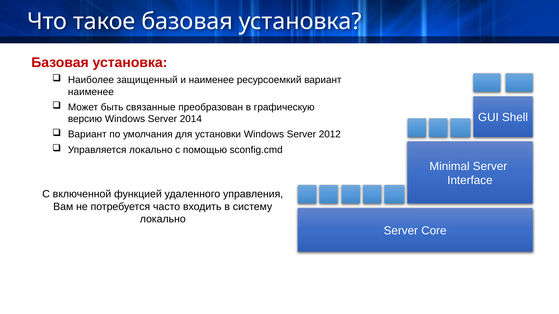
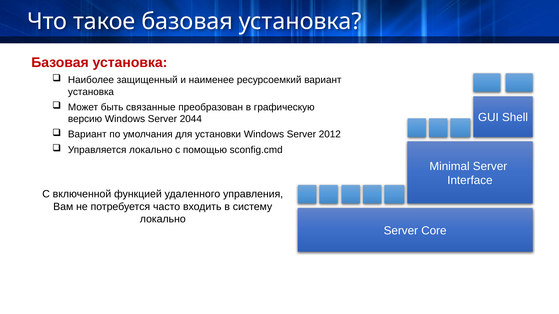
наименее at (91, 92): наименее -> установка
2014: 2014 -> 2044
